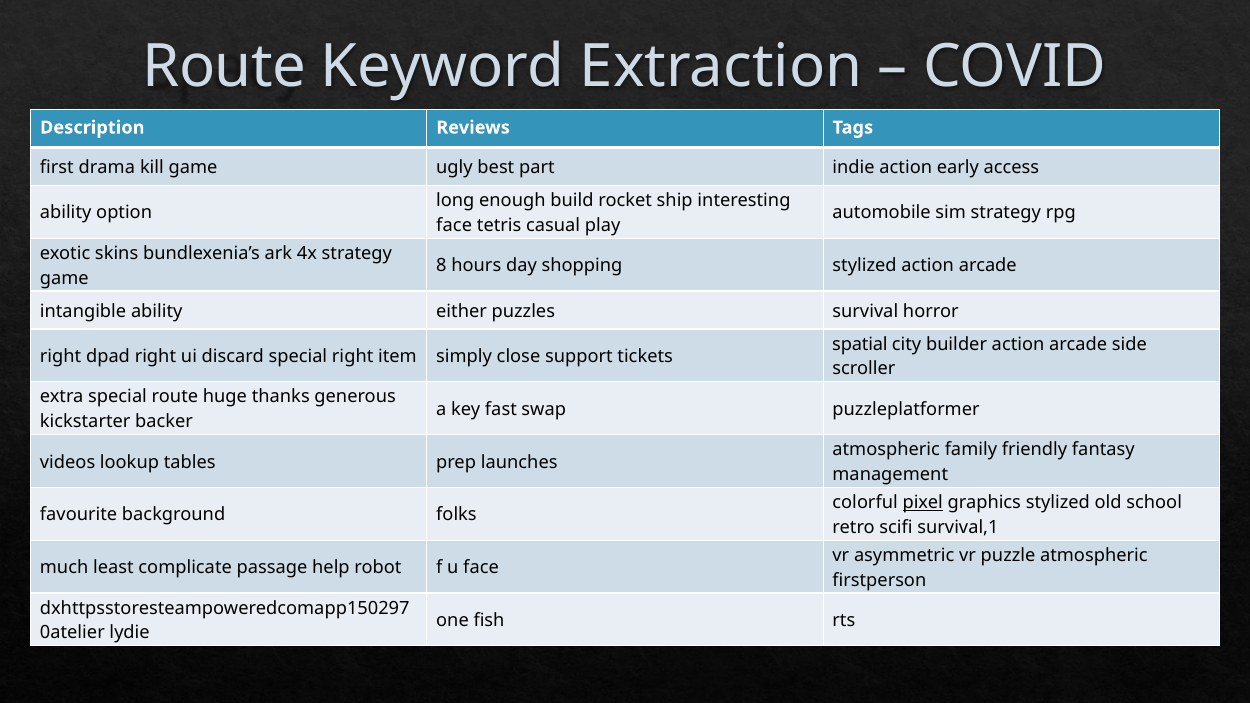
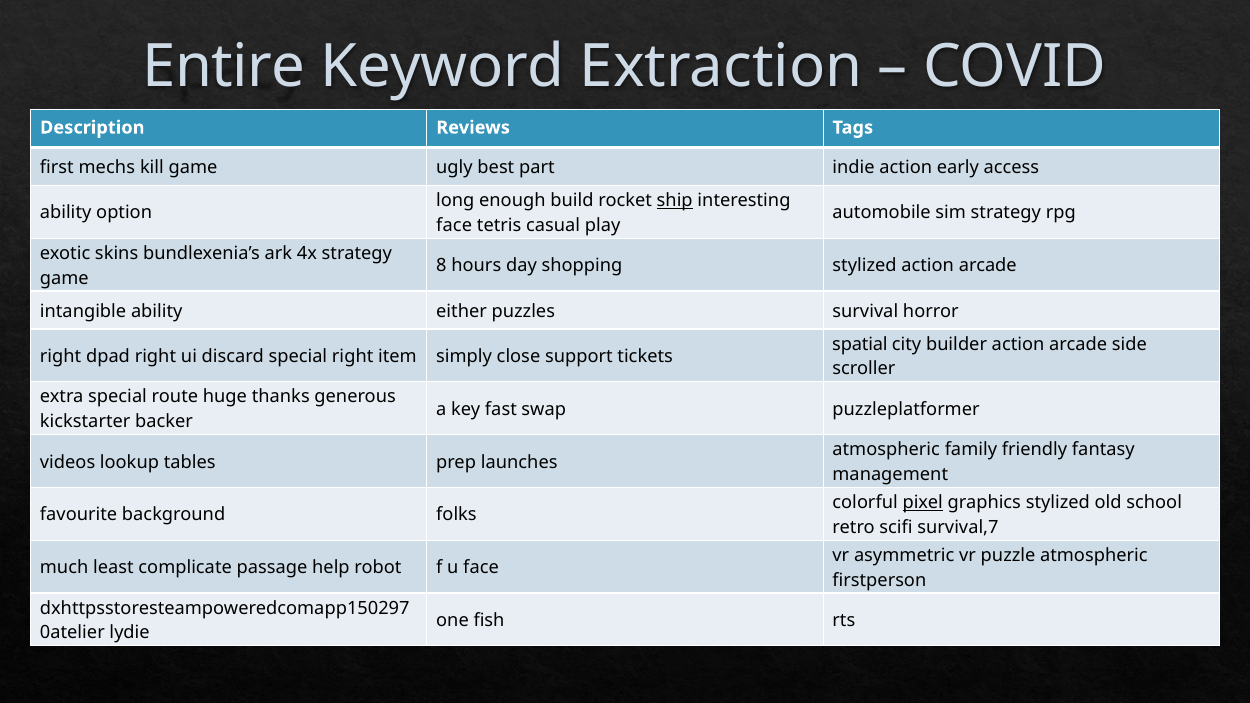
Route at (224, 67): Route -> Entire
drama: drama -> mechs
ship underline: none -> present
survival,1: survival,1 -> survival,7
